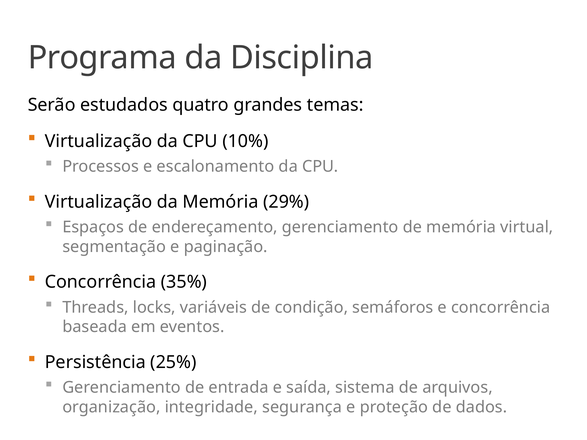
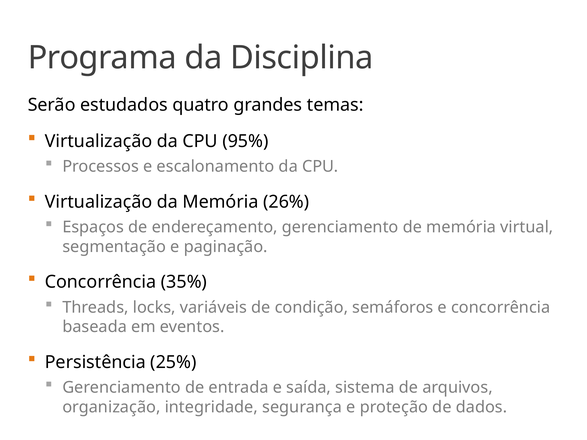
10%: 10% -> 95%
29%: 29% -> 26%
